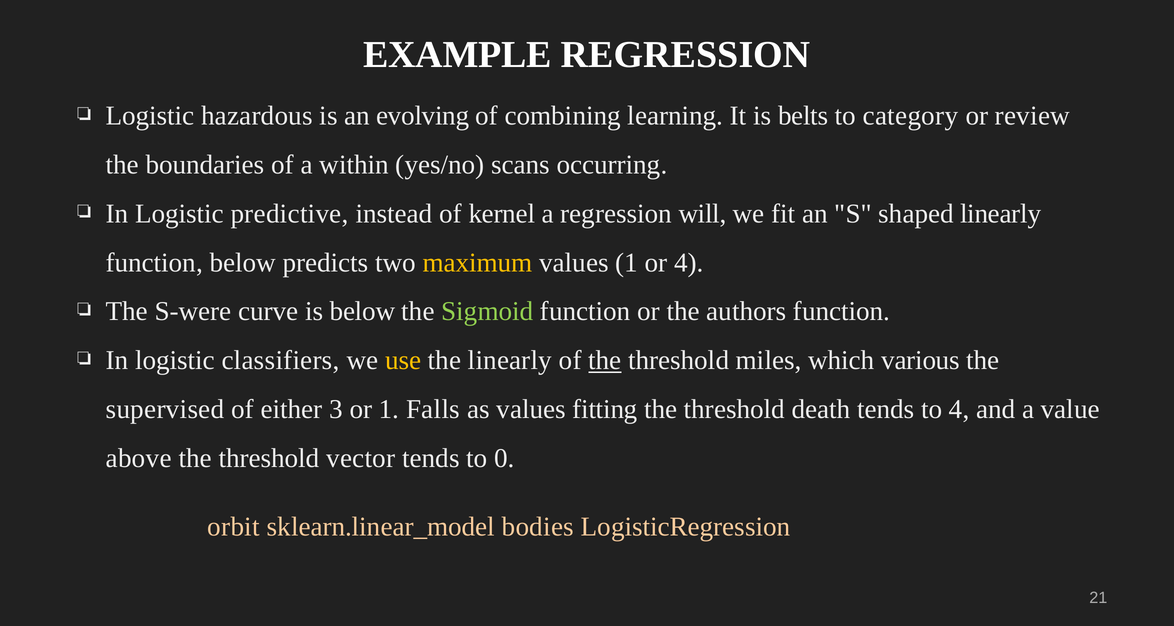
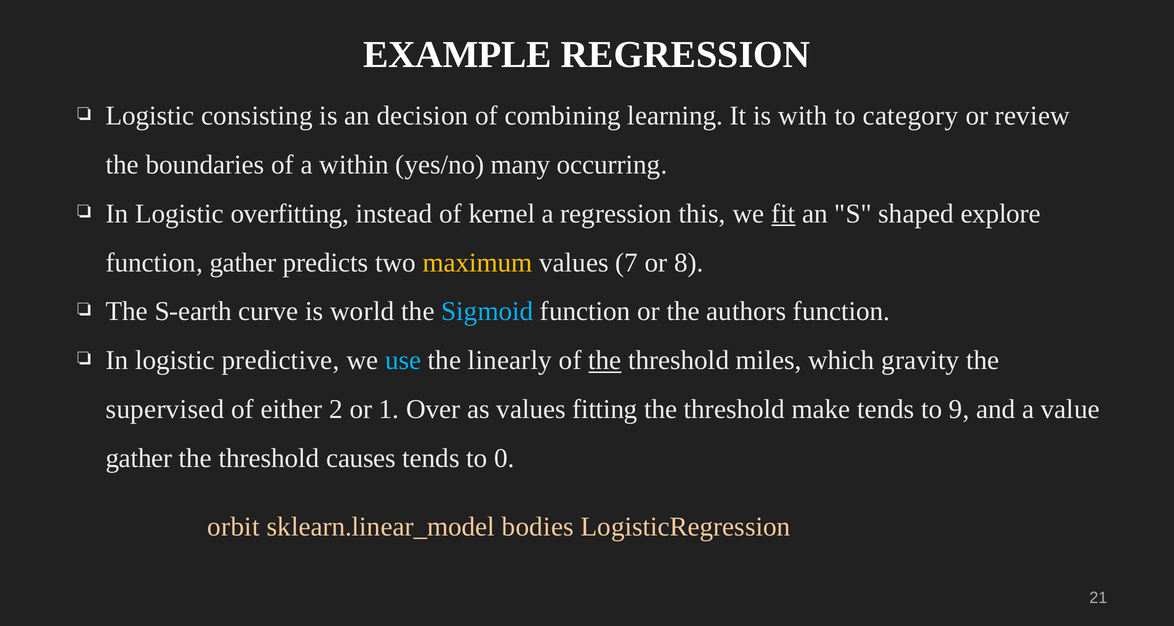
hazardous: hazardous -> consisting
evolving: evolving -> decision
belts: belts -> with
scans: scans -> many
predictive: predictive -> overfitting
will: will -> this
fit underline: none -> present
shaped linearly: linearly -> explore
function below: below -> gather
values 1: 1 -> 7
or 4: 4 -> 8
S-were: S-were -> S-earth
is below: below -> world
Sigmoid colour: light green -> light blue
classifiers: classifiers -> predictive
use colour: yellow -> light blue
various: various -> gravity
3: 3 -> 2
Falls: Falls -> Over
death: death -> make
to 4: 4 -> 9
above at (139, 458): above -> gather
vector: vector -> causes
